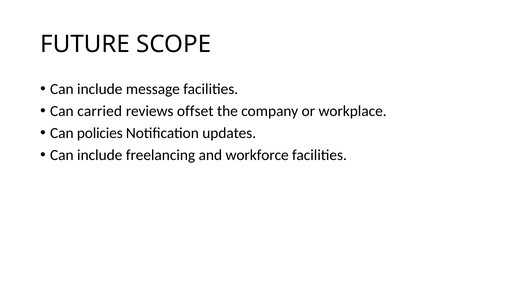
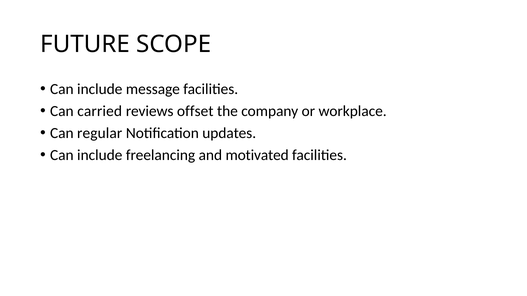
policies: policies -> regular
workforce: workforce -> motivated
